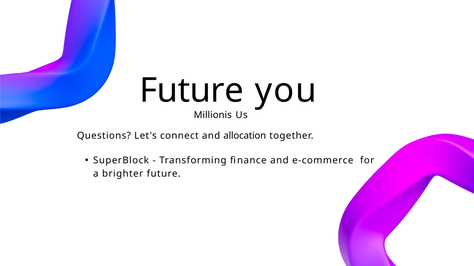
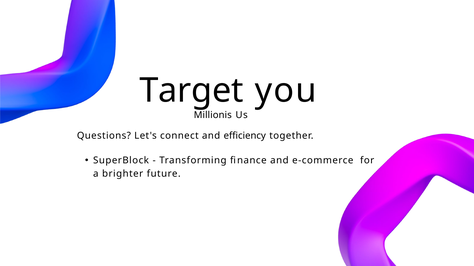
Future at (192, 91): Future -> Target
allocation: allocation -> efficiency
